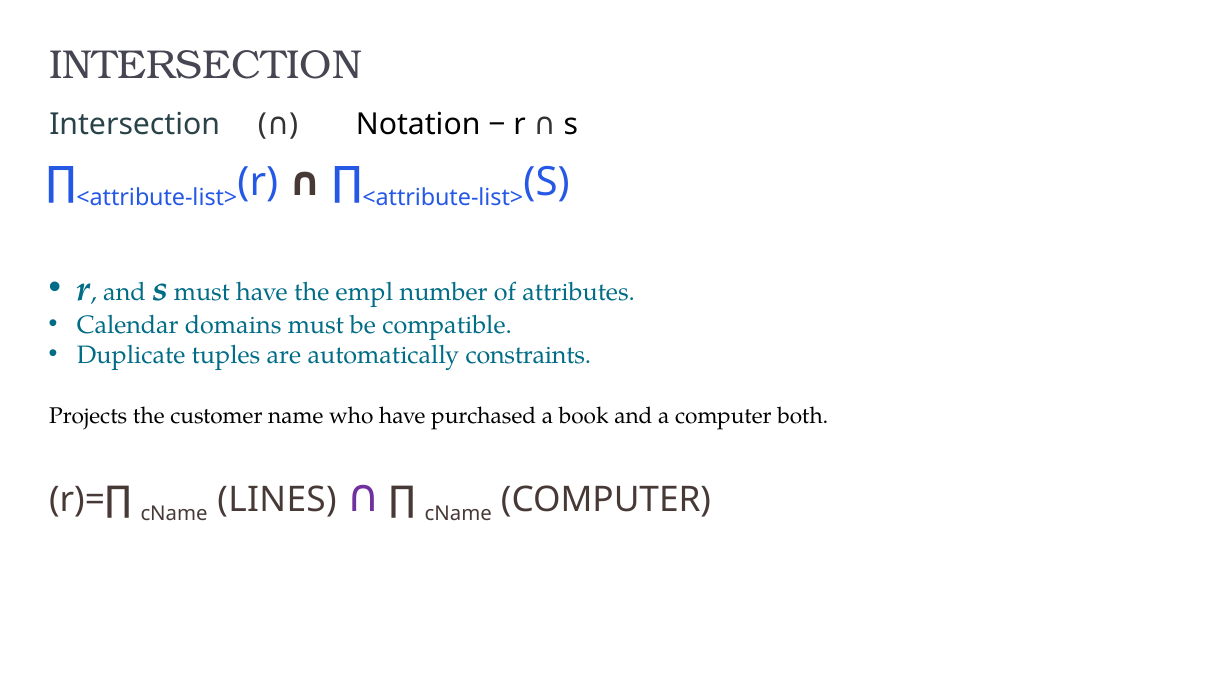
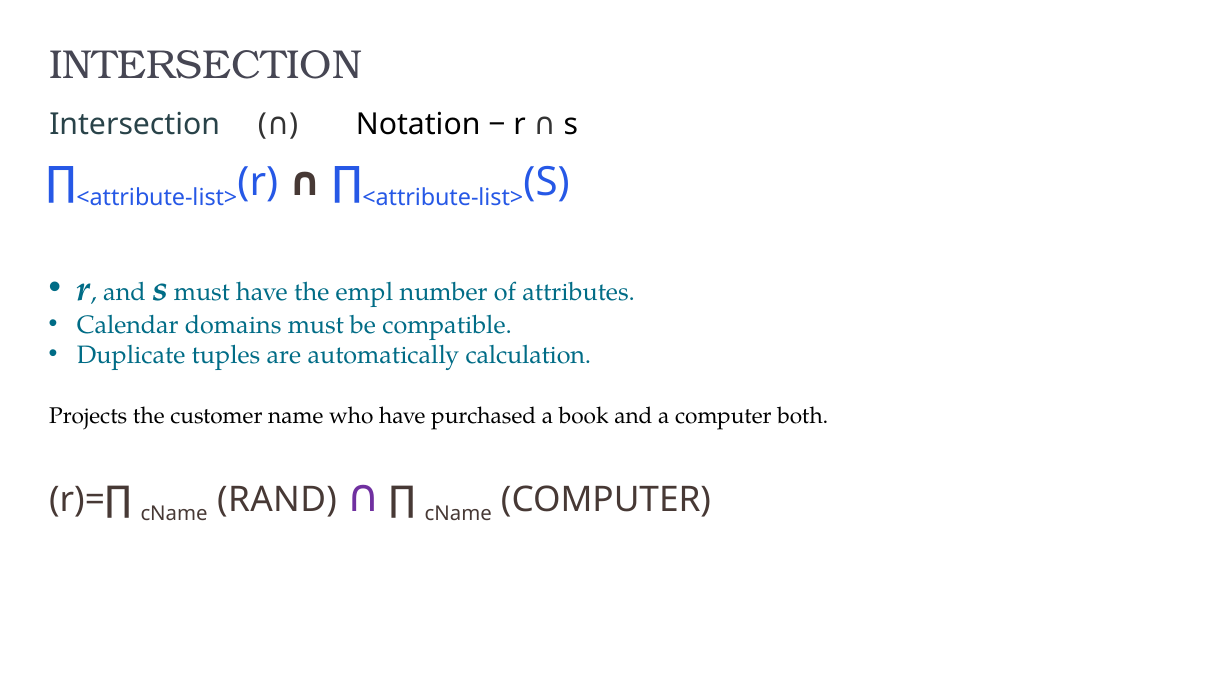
constraints: constraints -> calculation
LINES: LINES -> RAND
